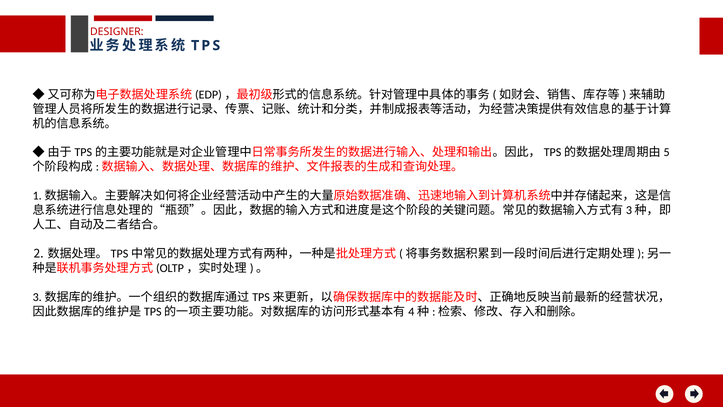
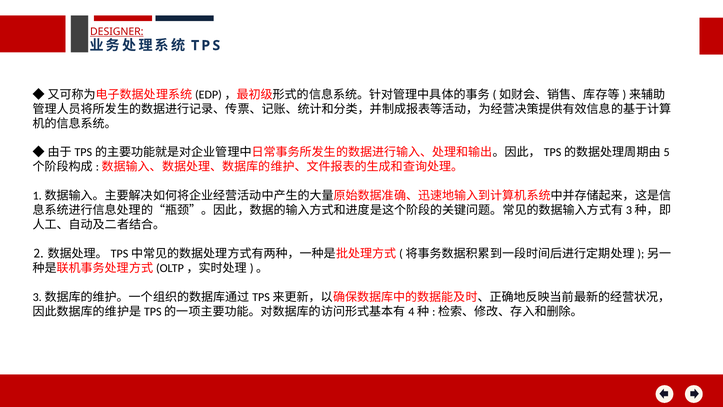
DESIGNER underline: none -> present
